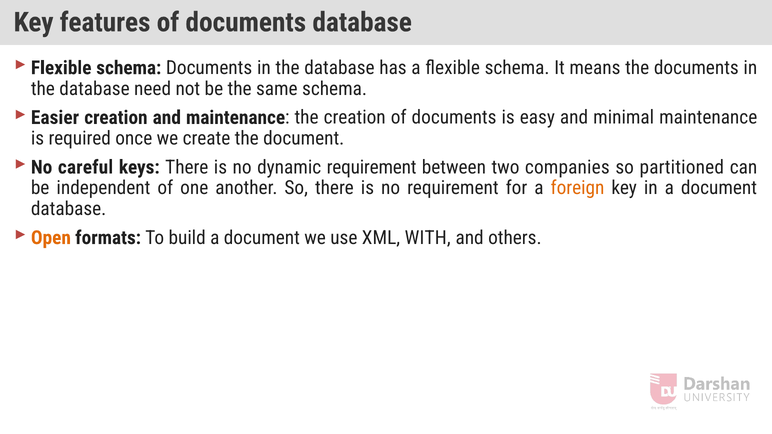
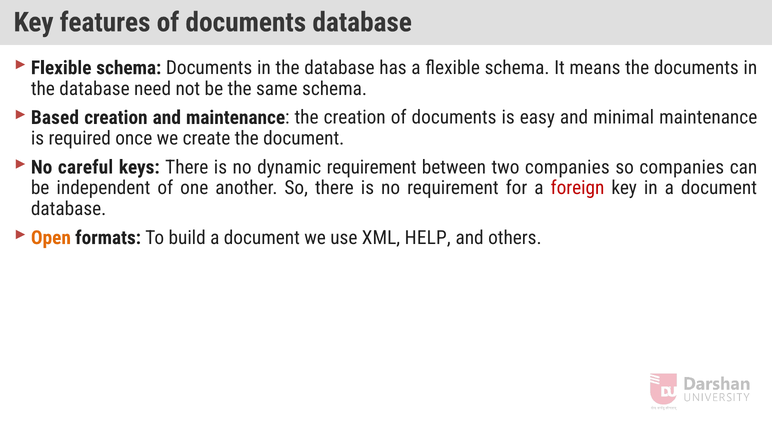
Easier: Easier -> Based
so partitioned: partitioned -> companies
foreign colour: orange -> red
WITH: WITH -> HELP
